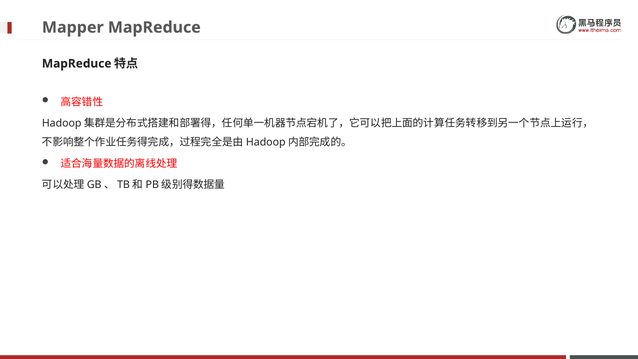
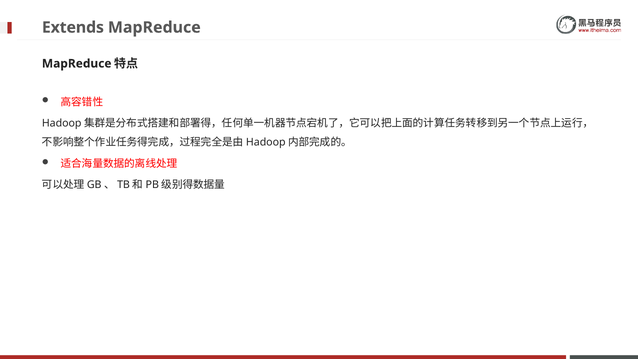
Mapper: Mapper -> Extends
